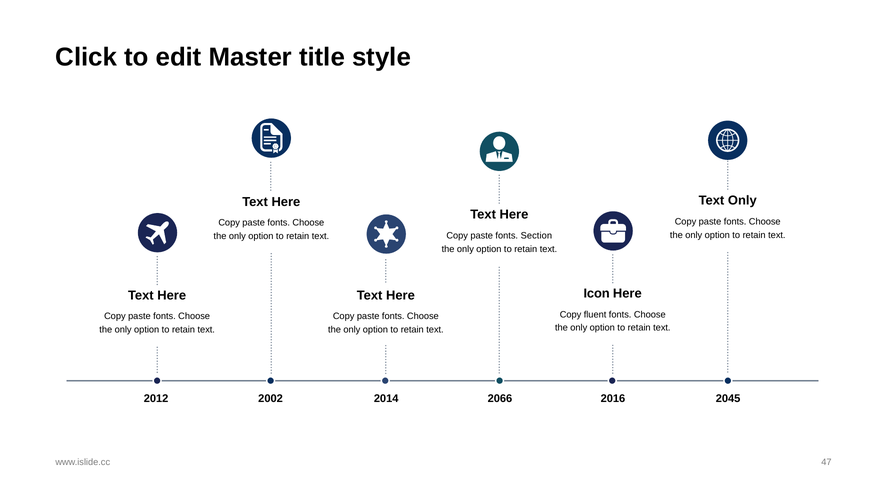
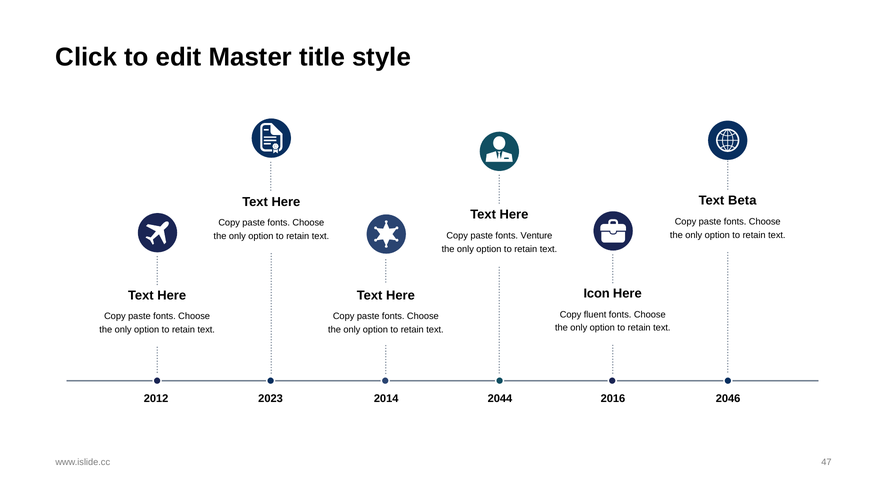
Text Only: Only -> Beta
Section: Section -> Venture
2002: 2002 -> 2023
2066: 2066 -> 2044
2045: 2045 -> 2046
